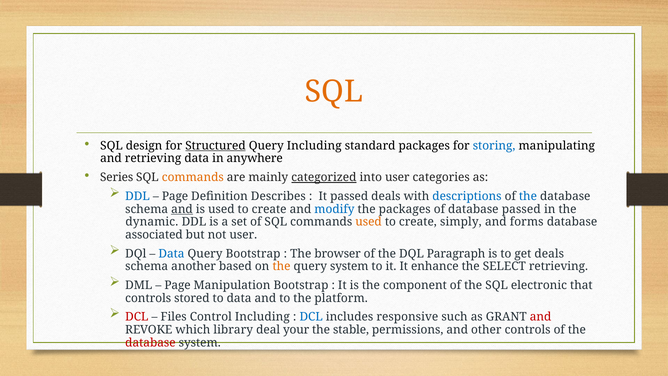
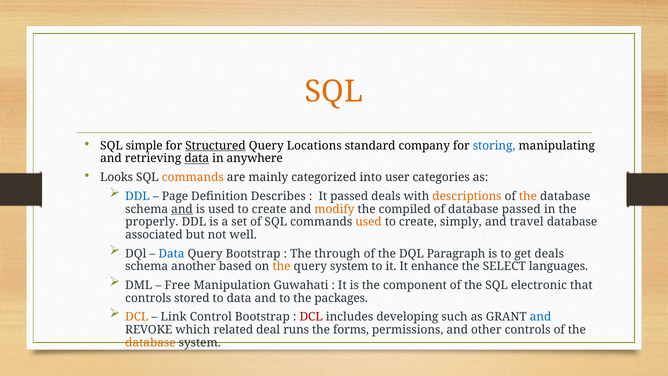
design: design -> simple
Query Including: Including -> Locations
standard packages: packages -> company
data at (197, 158) underline: none -> present
Series: Series -> Looks
categorized underline: present -> none
descriptions colour: blue -> orange
the at (528, 196) colour: blue -> orange
modify colour: blue -> orange
the packages: packages -> compiled
dynamic: dynamic -> properly
forms: forms -> travel
not user: user -> well
browser: browser -> through
SELECT retrieving: retrieving -> languages
Page at (178, 285): Page -> Free
Manipulation Bootstrap: Bootstrap -> Guwahati
platform: platform -> packages
DCL at (137, 317) colour: red -> orange
Files: Files -> Link
Control Including: Including -> Bootstrap
DCL at (311, 317) colour: blue -> red
responsive: responsive -> developing
and at (541, 317) colour: red -> blue
library: library -> related
your: your -> runs
stable: stable -> forms
database at (150, 342) colour: red -> orange
